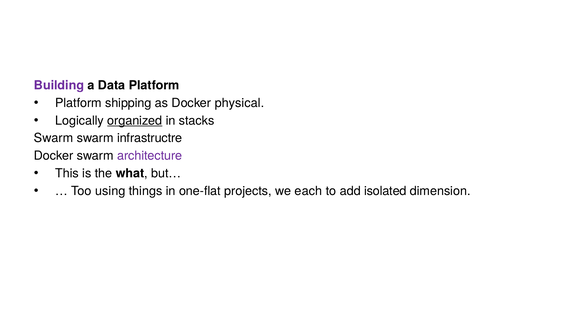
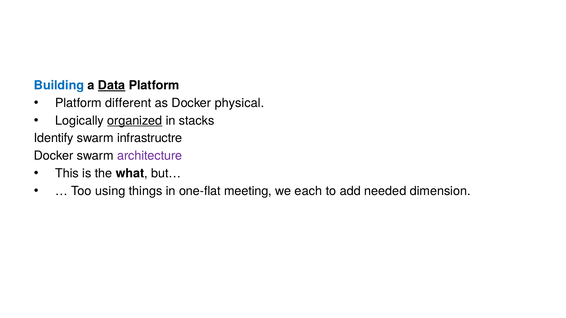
Building colour: purple -> blue
Data underline: none -> present
shipping: shipping -> different
Swarm at (54, 138): Swarm -> Identify
projects: projects -> meeting
isolated: isolated -> needed
